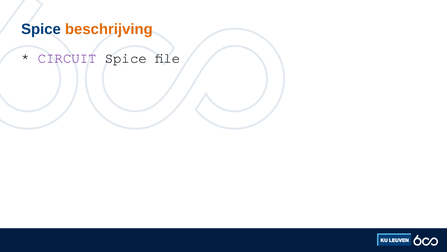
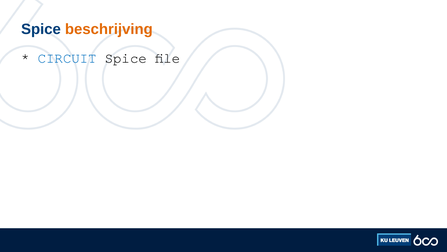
CIRCUIT colour: purple -> blue
